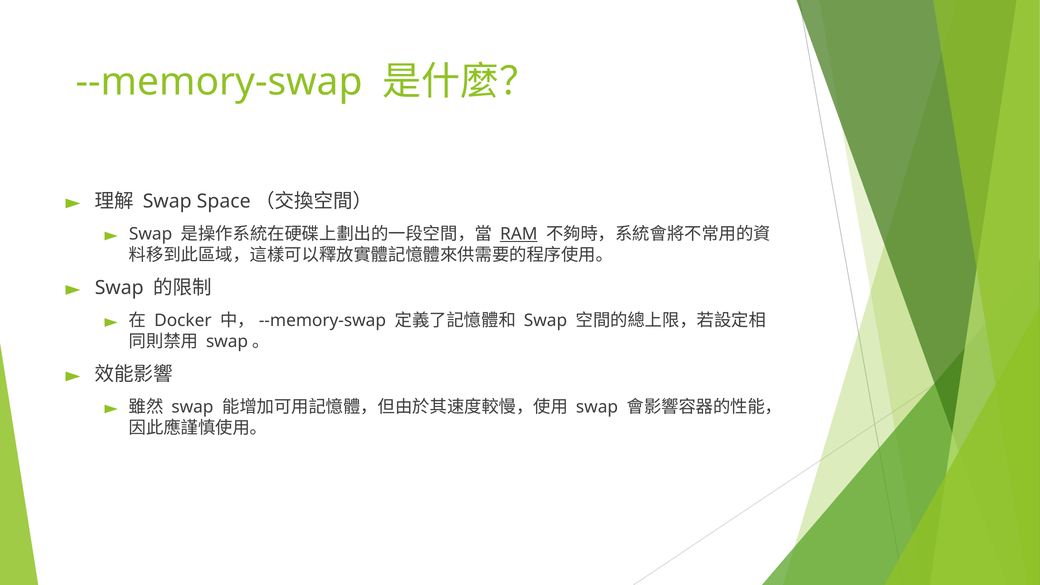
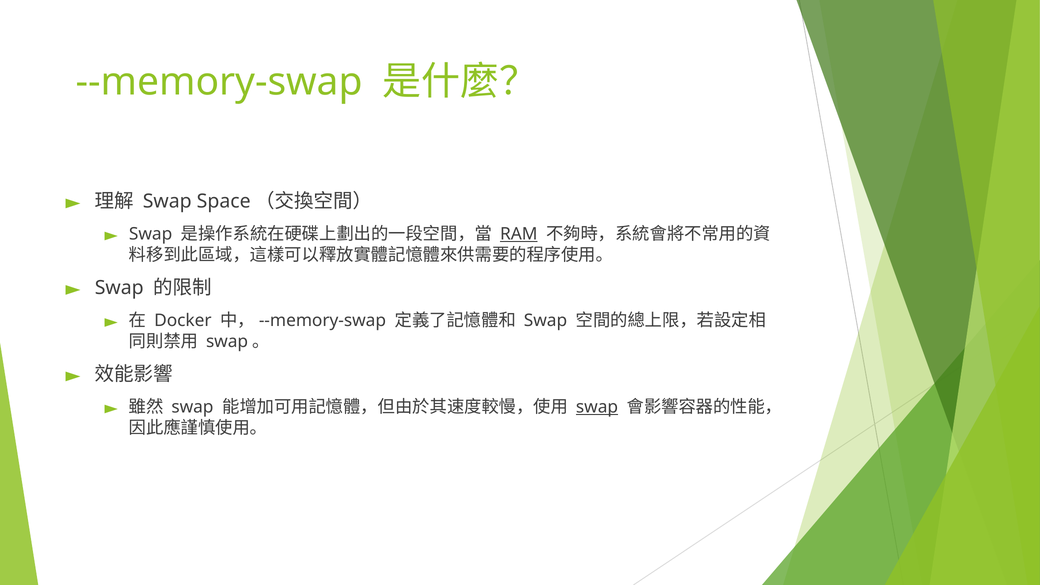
swap at (597, 407) underline: none -> present
